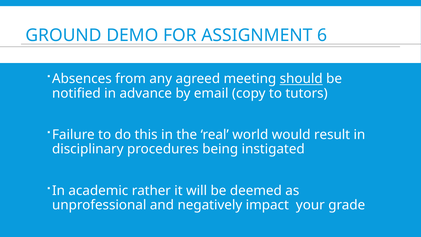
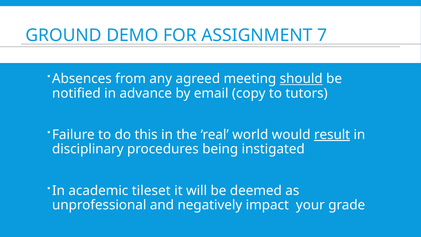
6: 6 -> 7
result underline: none -> present
rather: rather -> tileset
